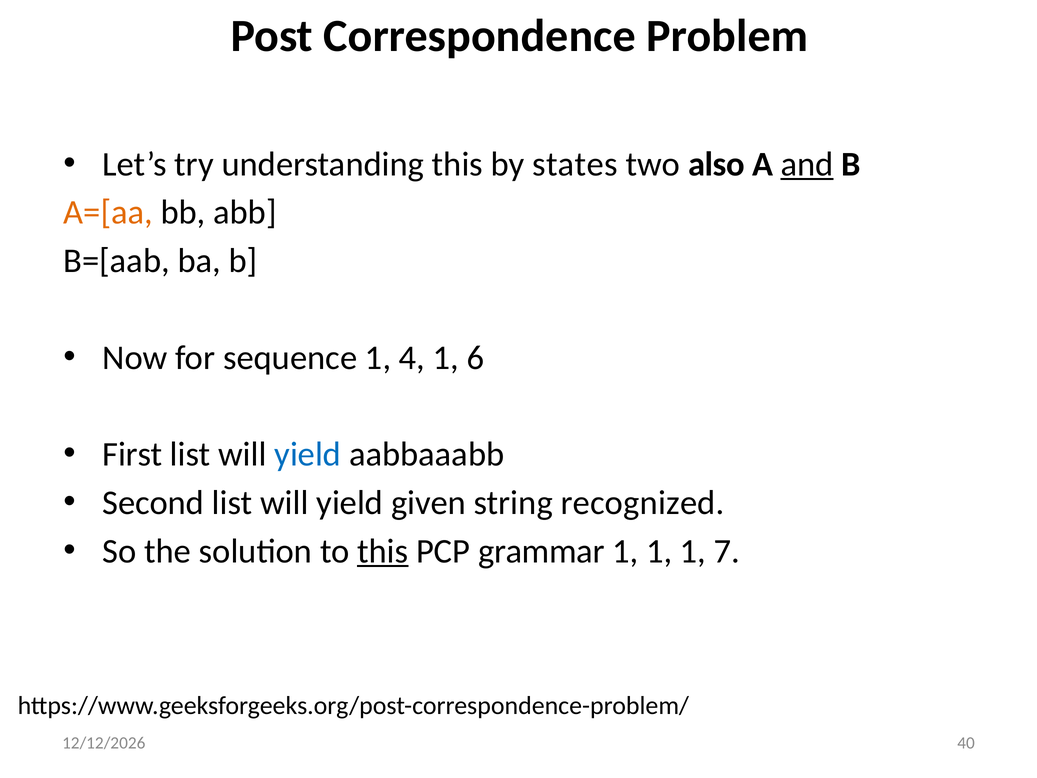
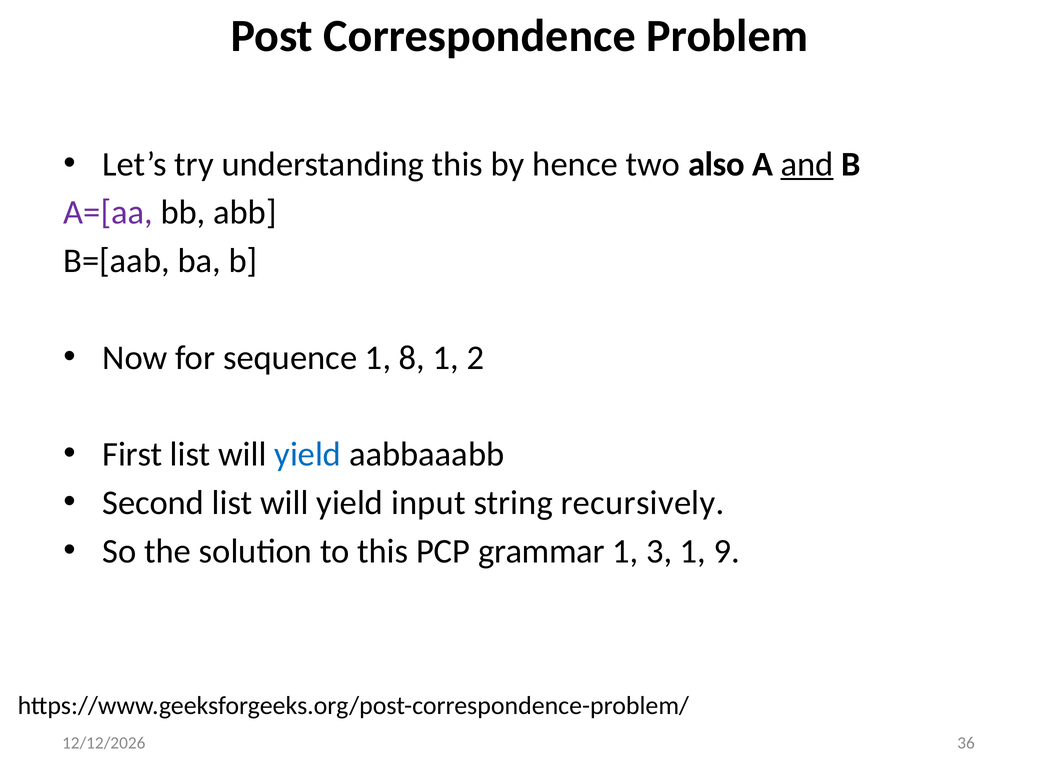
states: states -> hence
A=[aa colour: orange -> purple
4: 4 -> 8
6: 6 -> 2
given: given -> input
recognized: recognized -> recursively
this at (383, 551) underline: present -> none
1 at (659, 551): 1 -> 3
7: 7 -> 9
40: 40 -> 36
